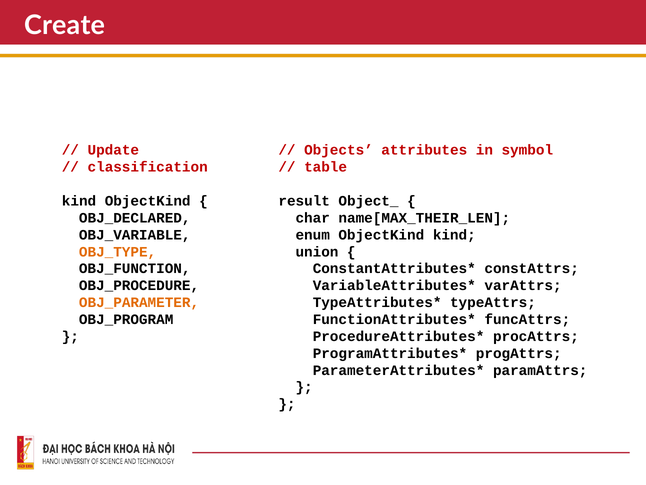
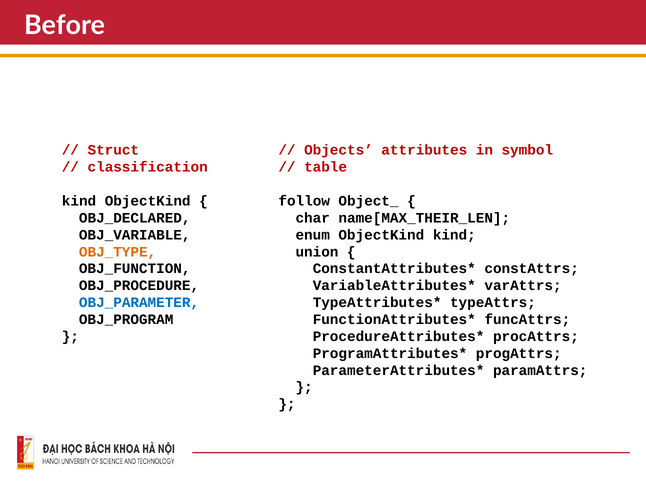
Create: Create -> Before
Update: Update -> Struct
result: result -> follow
OBJ_PARAMETER colour: orange -> blue
